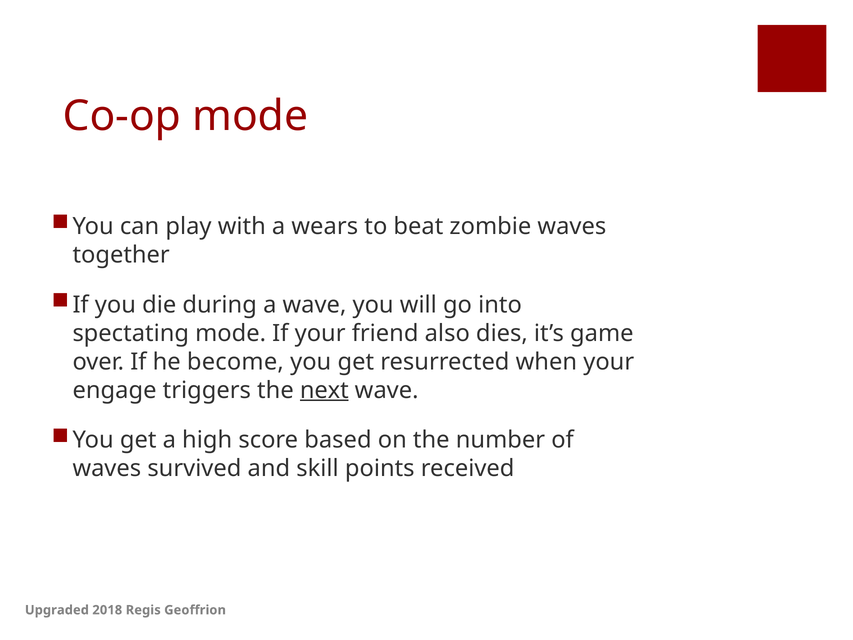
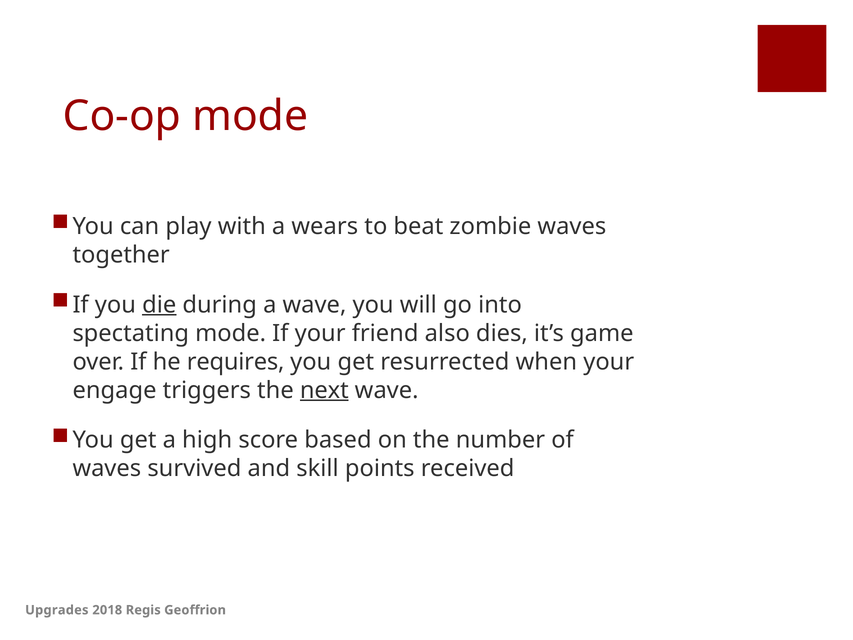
die underline: none -> present
become: become -> requires
Upgraded: Upgraded -> Upgrades
